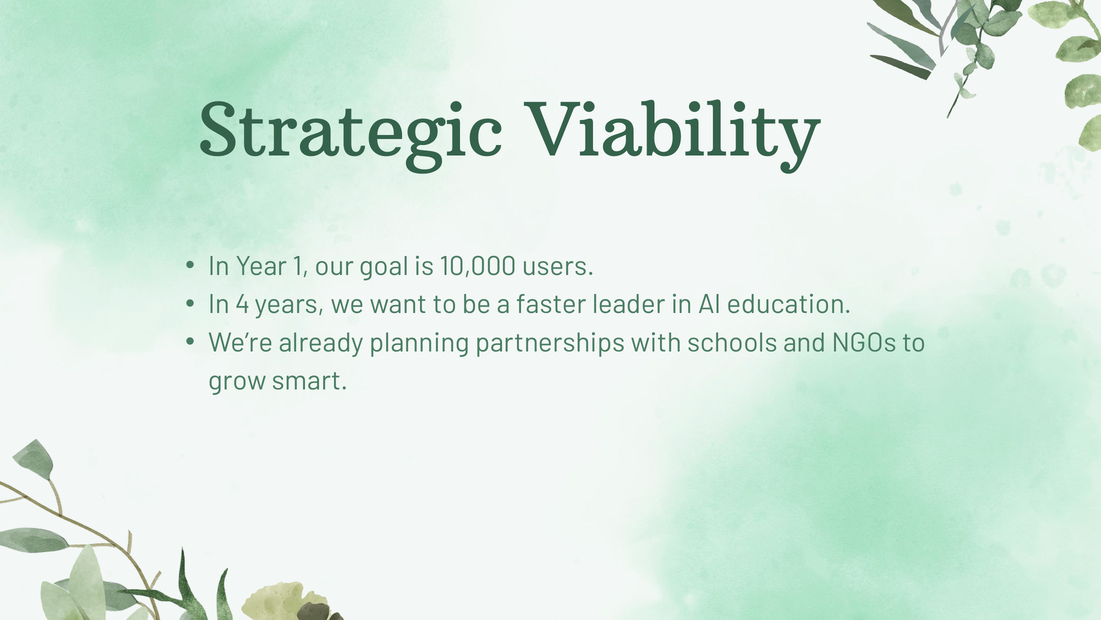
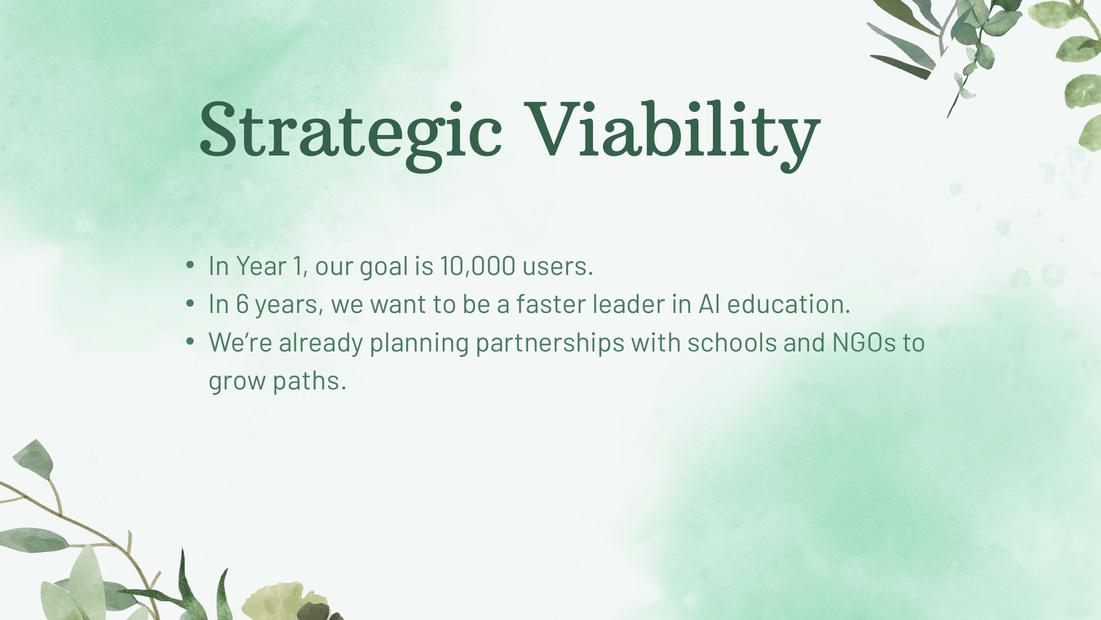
4: 4 -> 6
smart: smart -> paths
